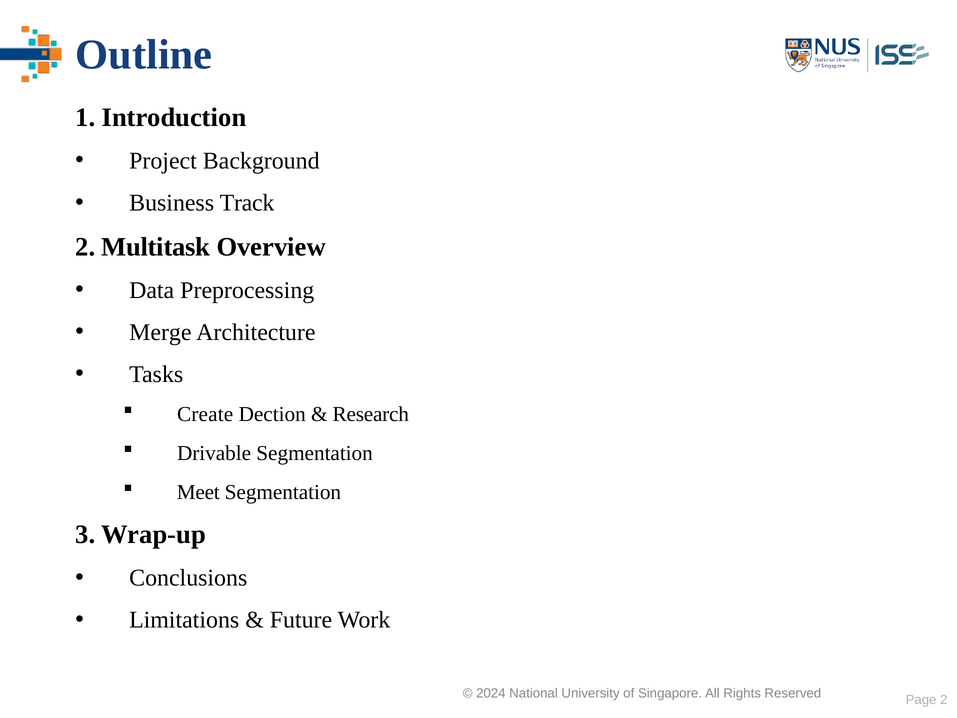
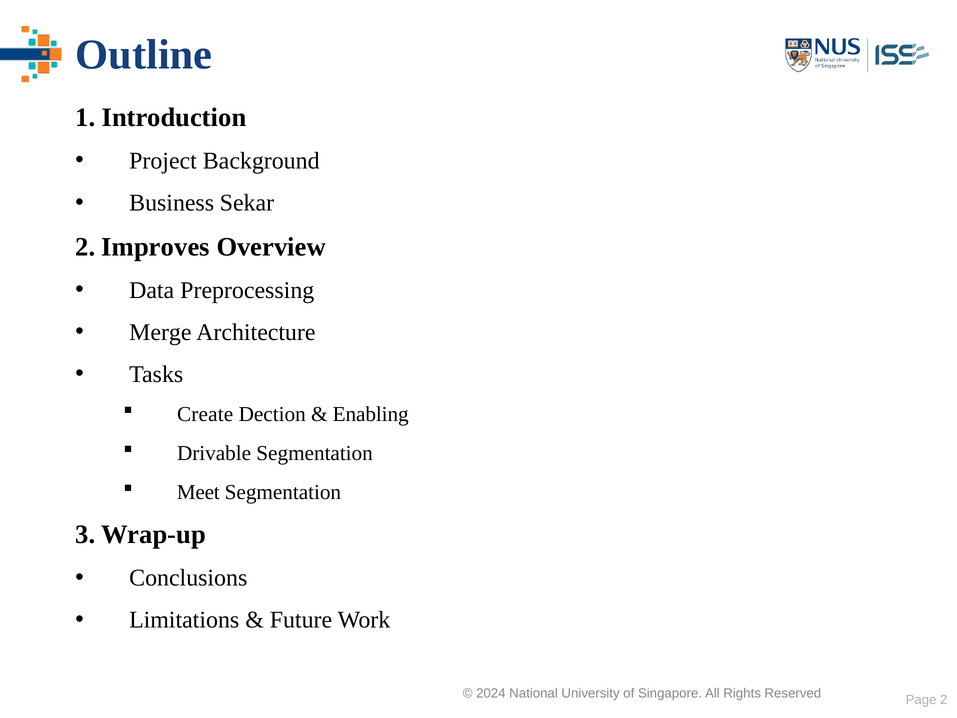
Track: Track -> Sekar
Multitask: Multitask -> Improves
Research: Research -> Enabling
